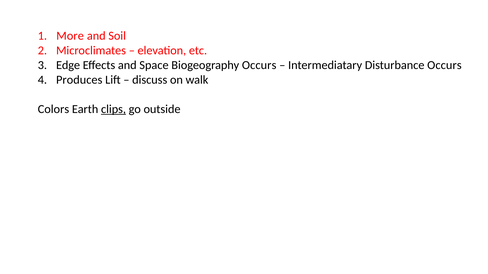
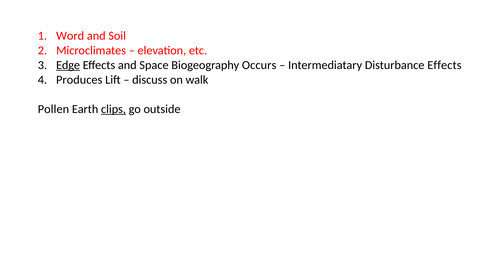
More: More -> Word
Edge underline: none -> present
Disturbance Occurs: Occurs -> Effects
Colors: Colors -> Pollen
